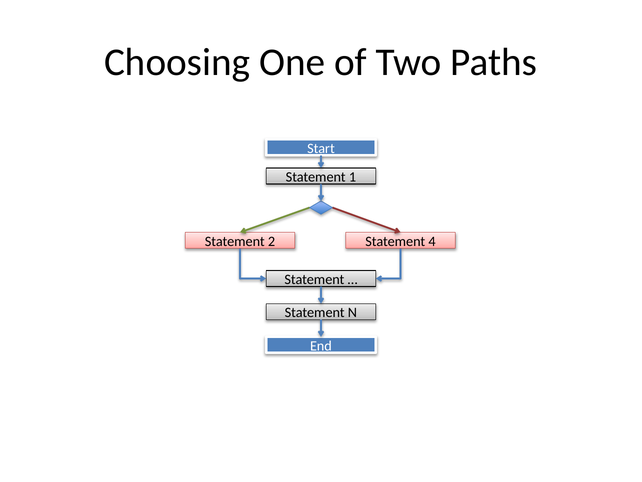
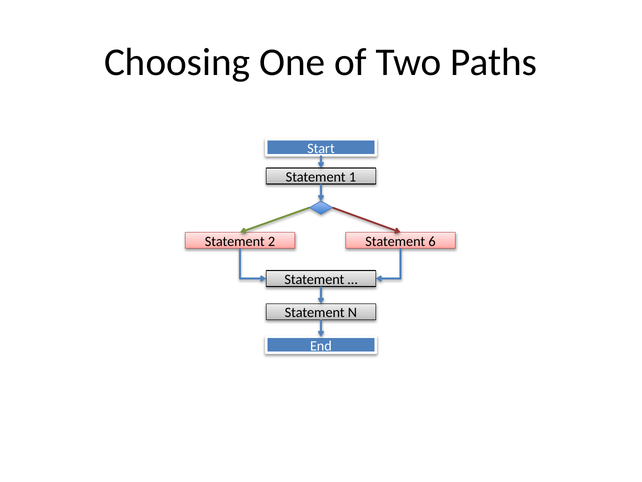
4: 4 -> 6
